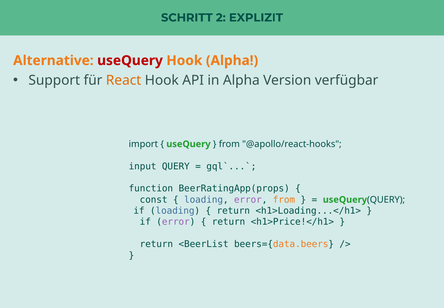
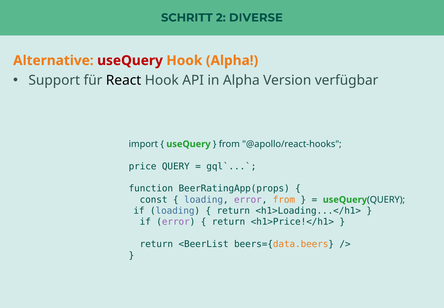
EXPLIZIT: EXPLIZIT -> DIVERSE
React colour: orange -> black
input: input -> price
